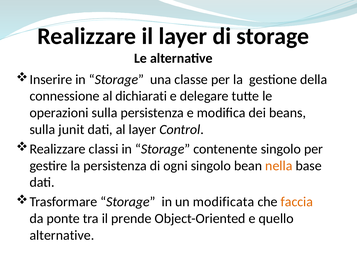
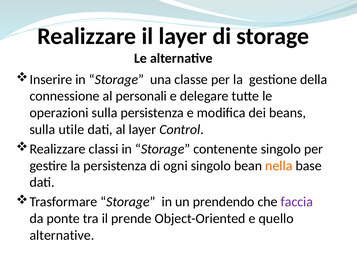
dichiarati: dichiarati -> personali
junit: junit -> utile
modificata: modificata -> prendendo
faccia colour: orange -> purple
